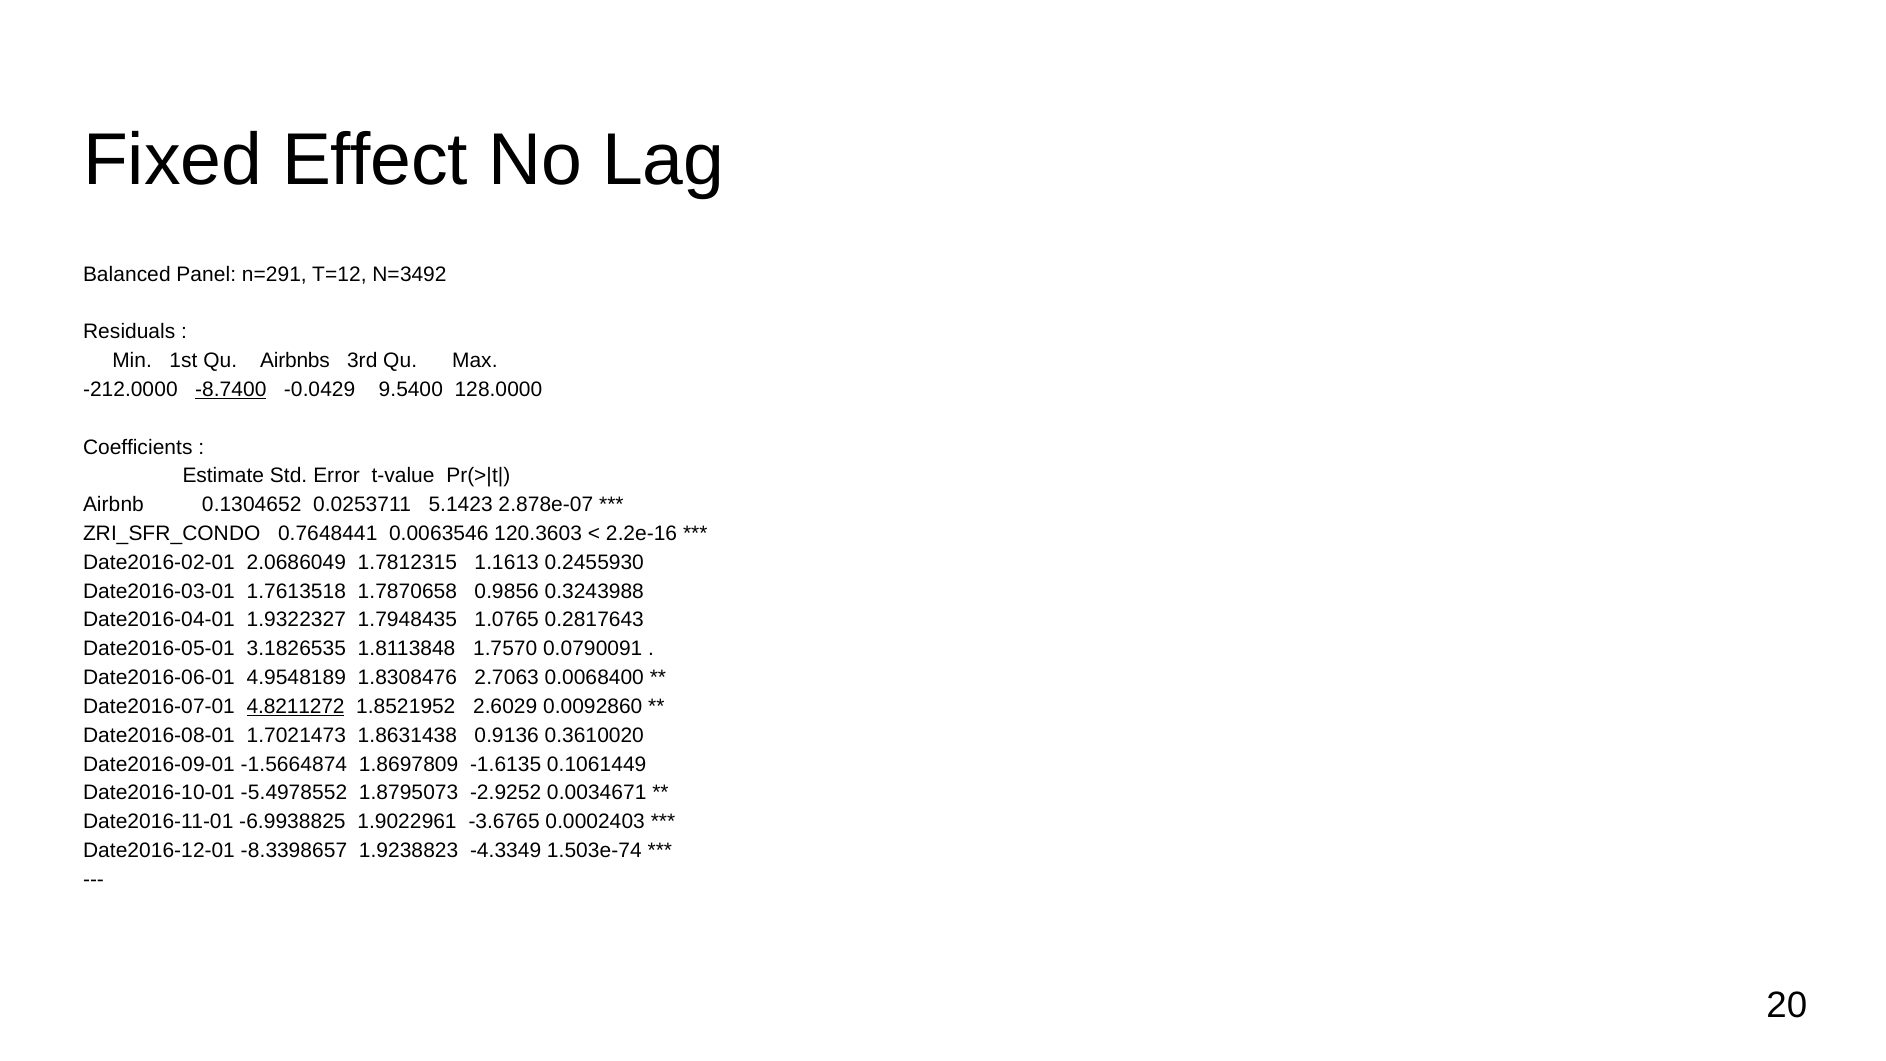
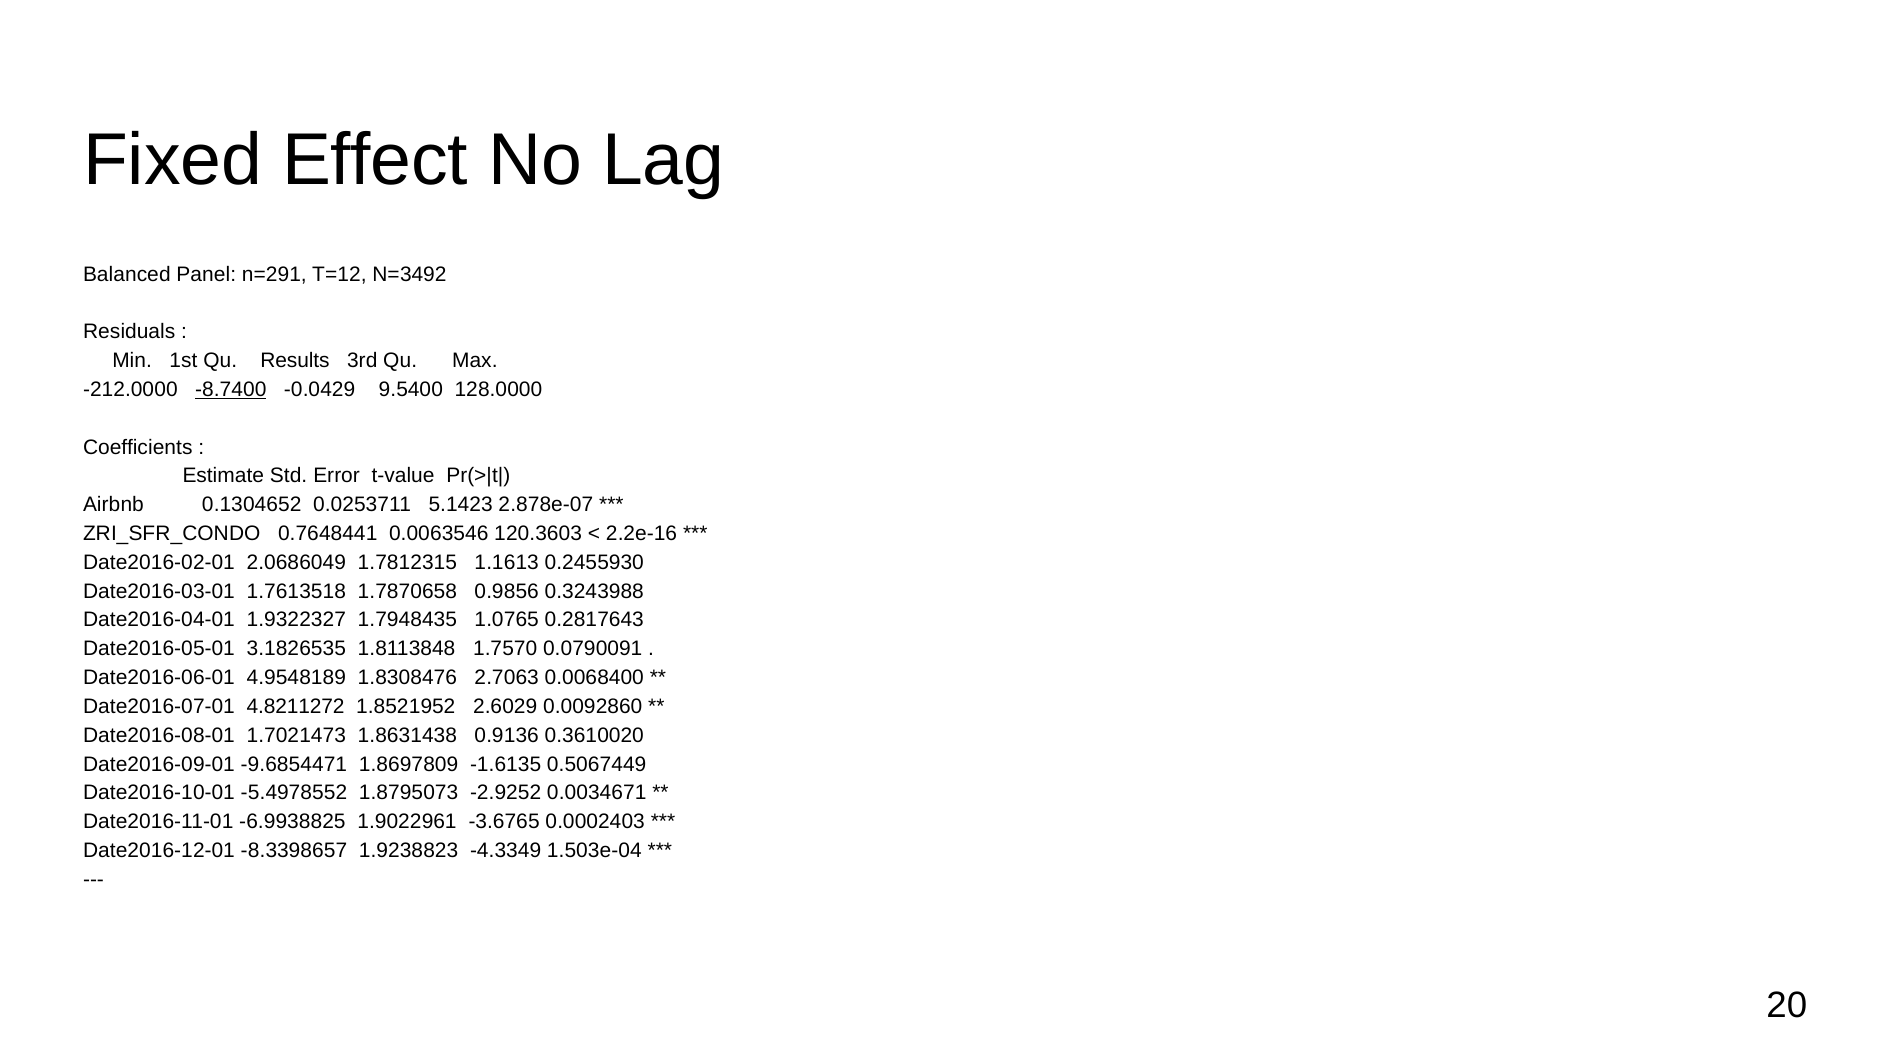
Airbnbs: Airbnbs -> Results
4.8211272 underline: present -> none
-1.5664874: -1.5664874 -> -9.6854471
0.1061449: 0.1061449 -> 0.5067449
1.503e-74: 1.503e-74 -> 1.503e-04
